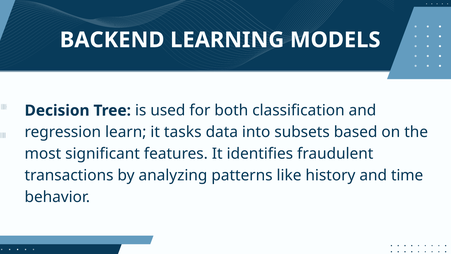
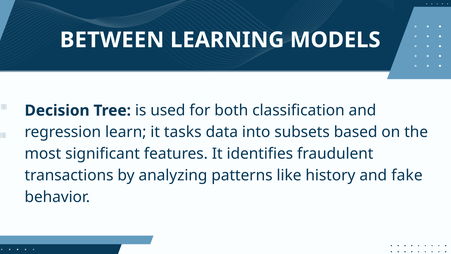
BACKEND: BACKEND -> BETWEEN
time: time -> fake
